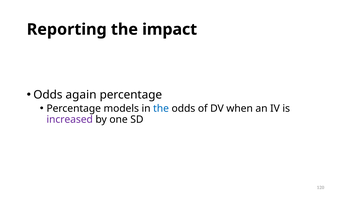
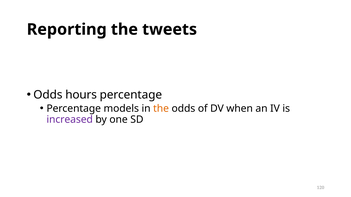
impact: impact -> tweets
again: again -> hours
the at (161, 109) colour: blue -> orange
